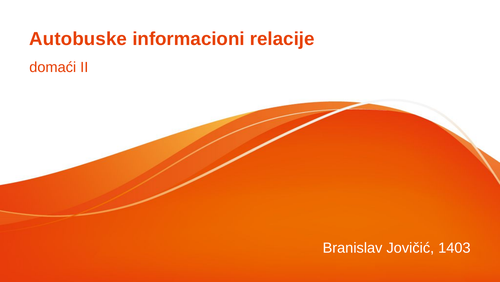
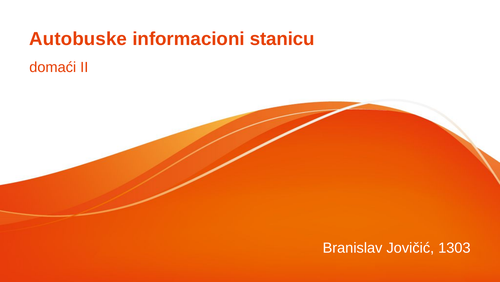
relacije: relacije -> stanicu
1403: 1403 -> 1303
